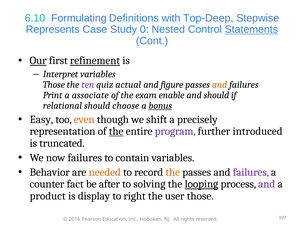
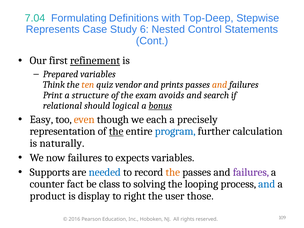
6.10: 6.10 -> 7.04
0: 0 -> 6
Statements underline: present -> none
Our underline: present -> none
Interpret: Interpret -> Prepared
Those at (54, 85): Those -> Think
ten colour: purple -> orange
actual: actual -> vendor
figure: figure -> prints
associate: associate -> structure
enable: enable -> avoids
and should: should -> search
choose: choose -> logical
shift: shift -> each
program colour: purple -> blue
introduced: introduced -> calculation
truncated: truncated -> naturally
contain: contain -> expects
Behavior: Behavior -> Supports
needed colour: orange -> blue
after: after -> class
looping underline: present -> none
and at (267, 184) colour: purple -> blue
